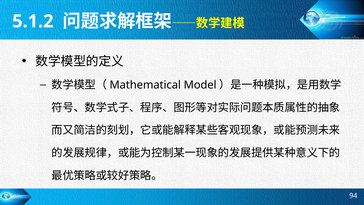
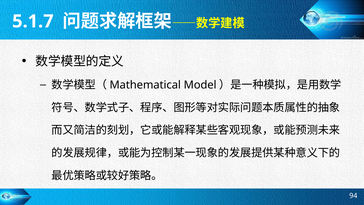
5.1.2: 5.1.2 -> 5.1.7
